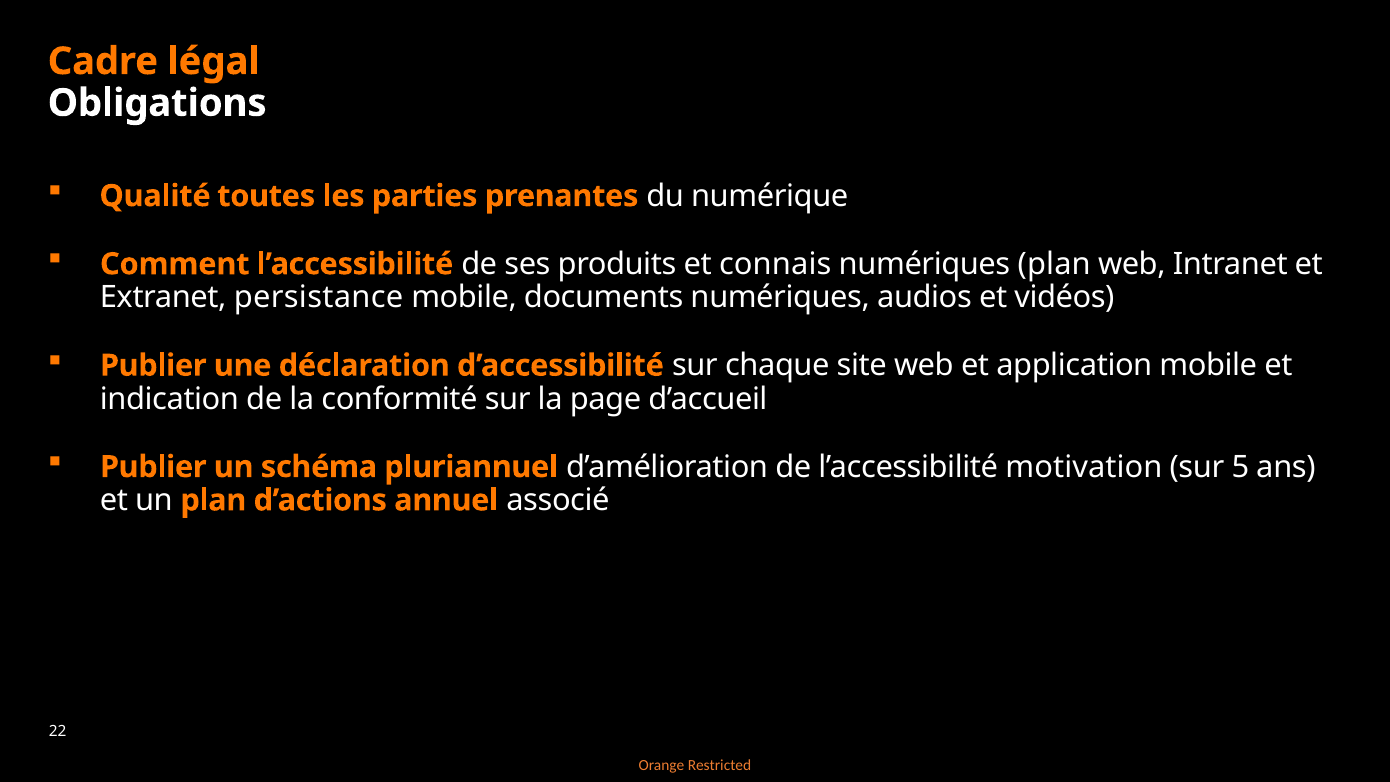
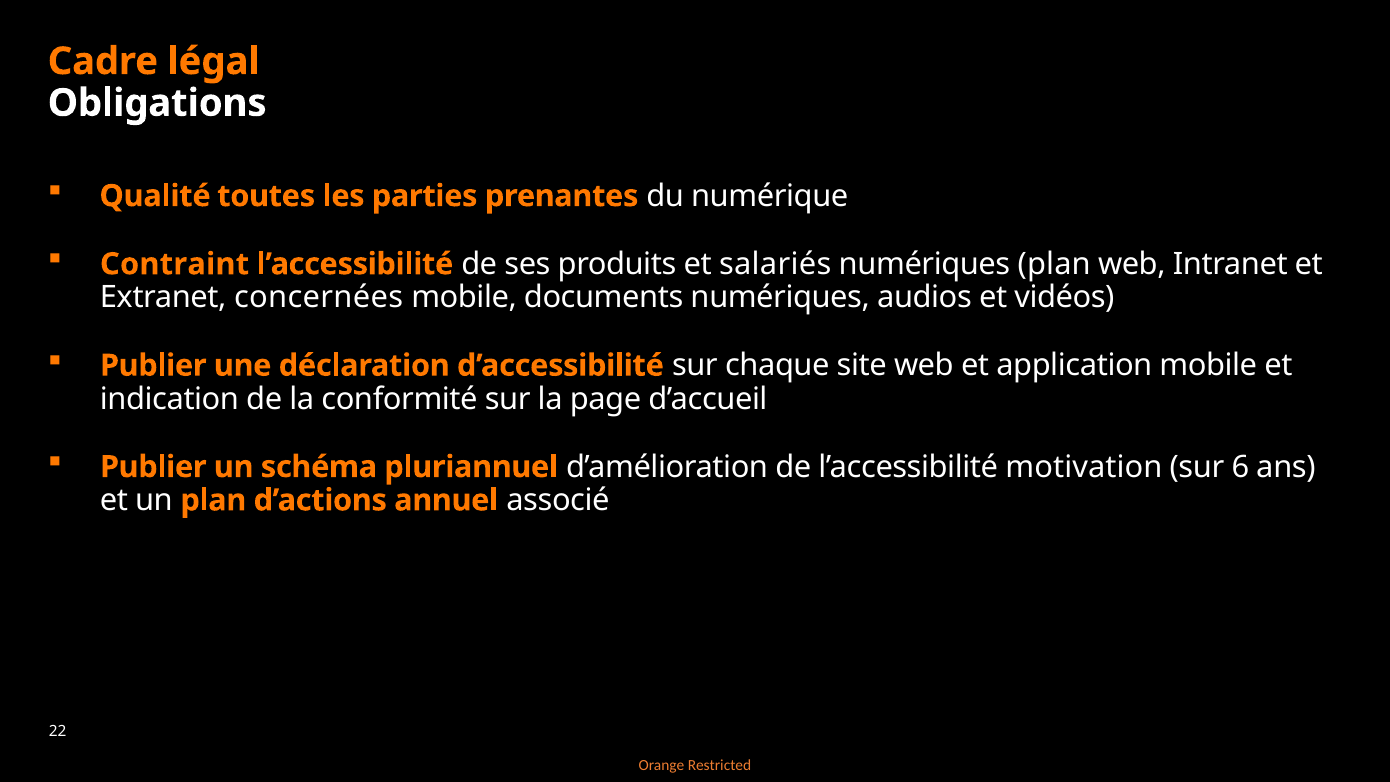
Comment: Comment -> Contraint
connais: connais -> salariés
persistance: persistance -> concernées
5: 5 -> 6
